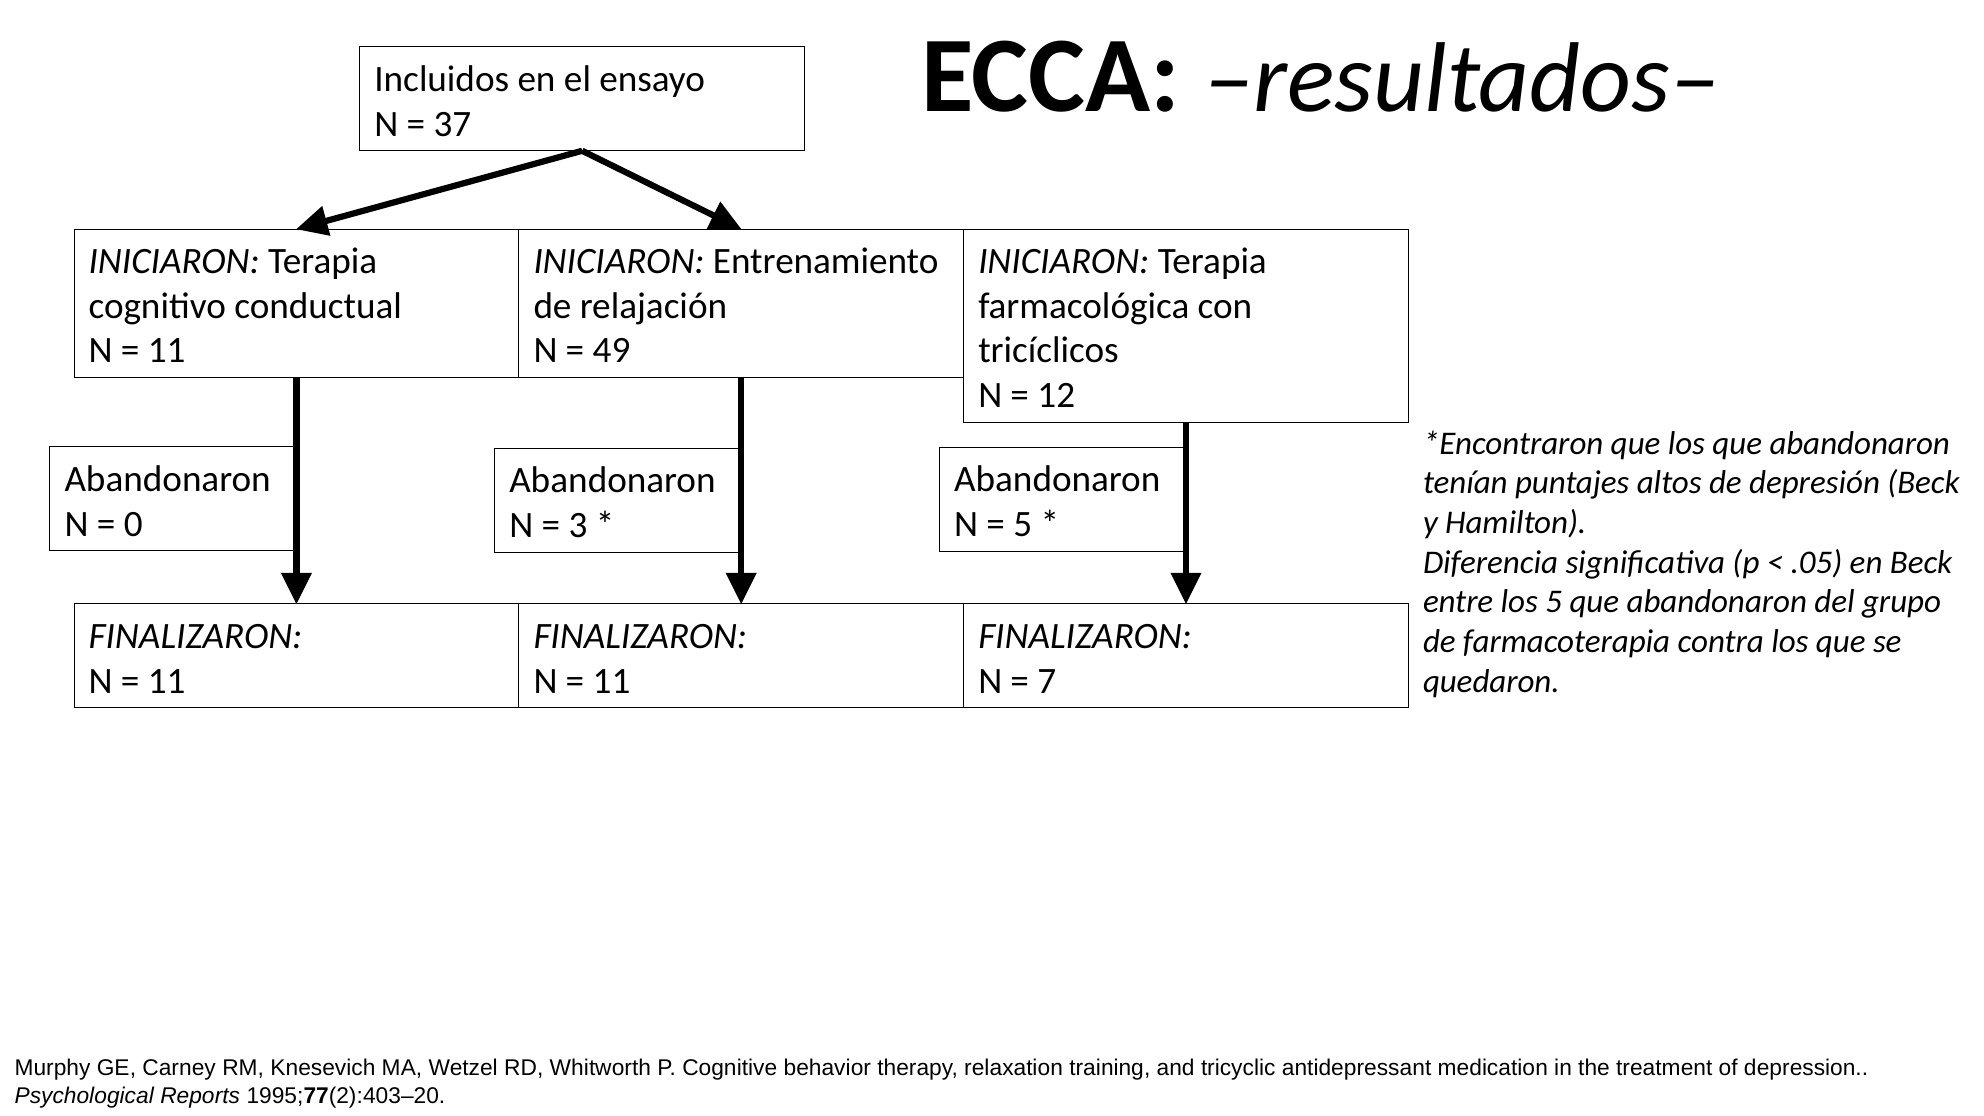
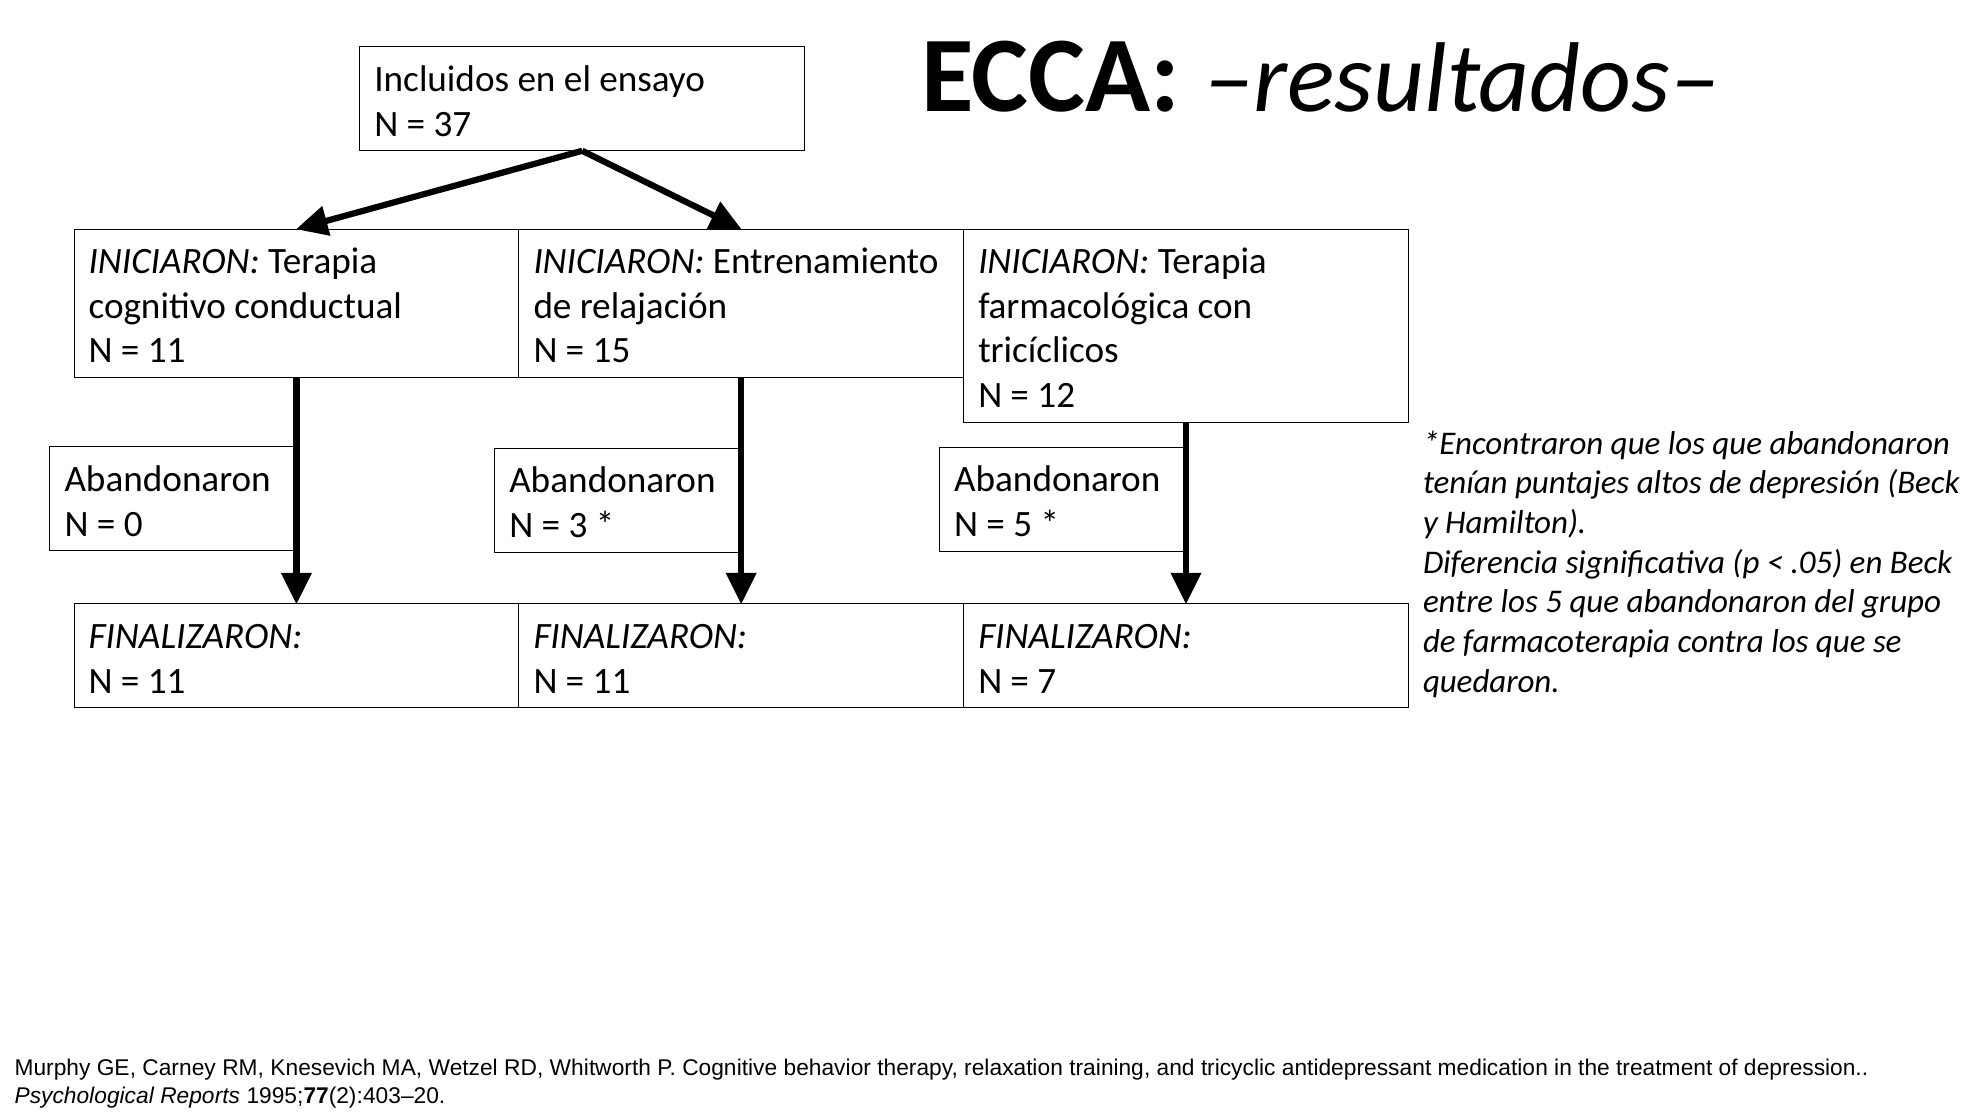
49: 49 -> 15
